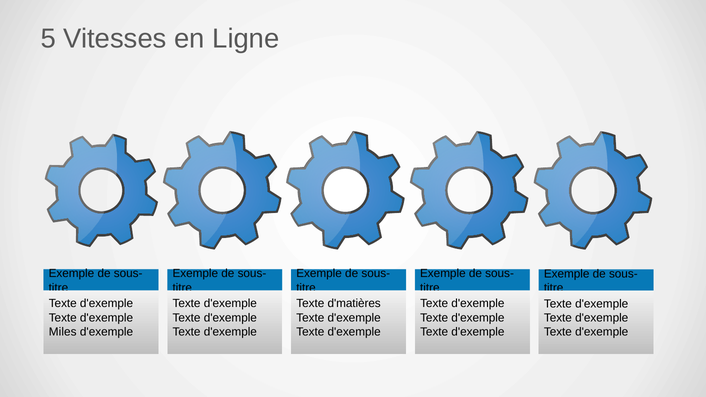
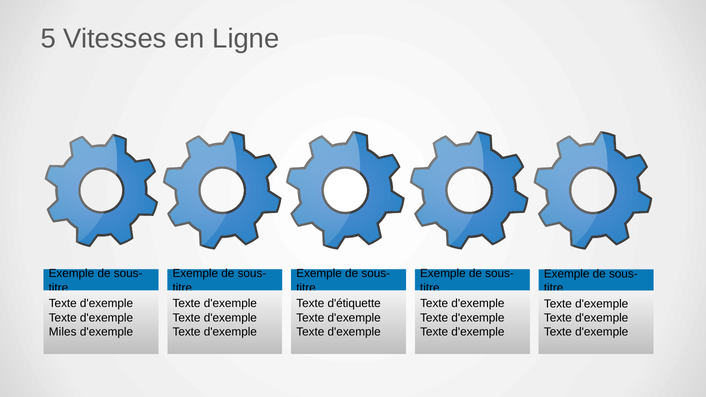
d'matières: d'matières -> d'étiquette
